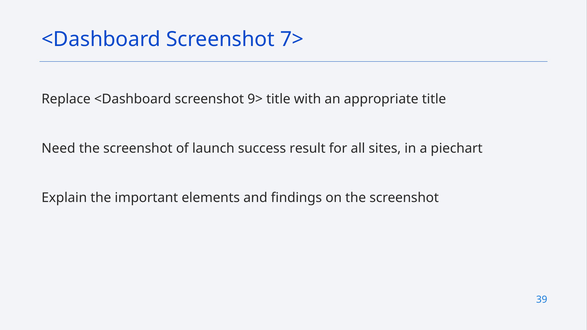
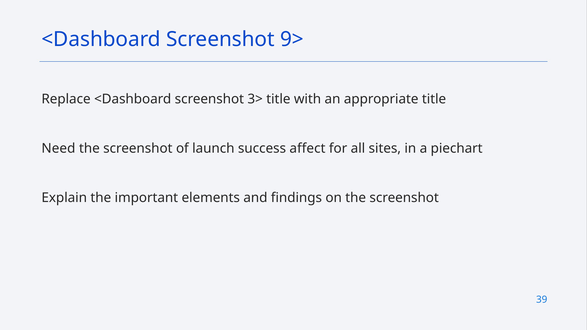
7>: 7> -> 9>
9>: 9> -> 3>
result: result -> affect
